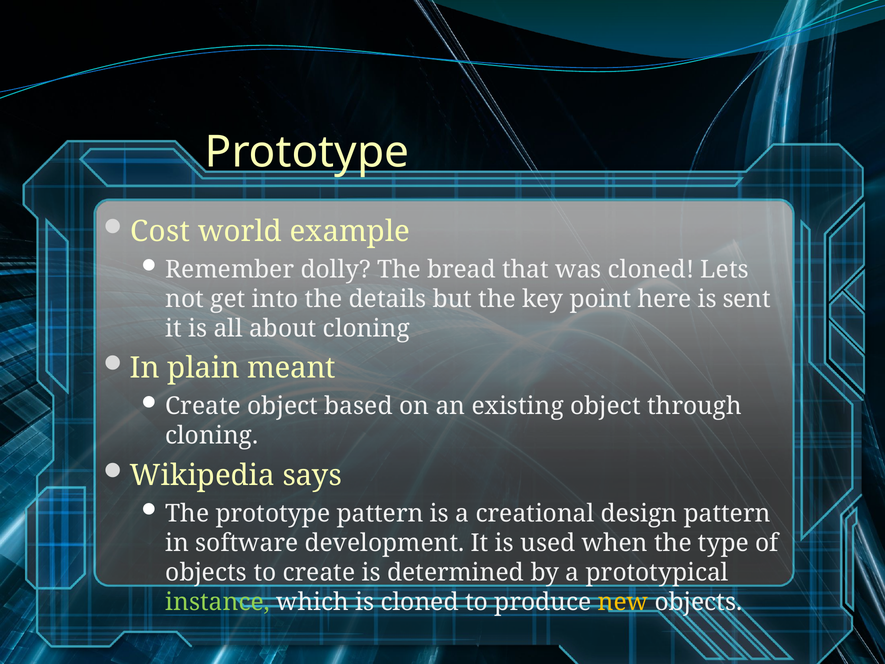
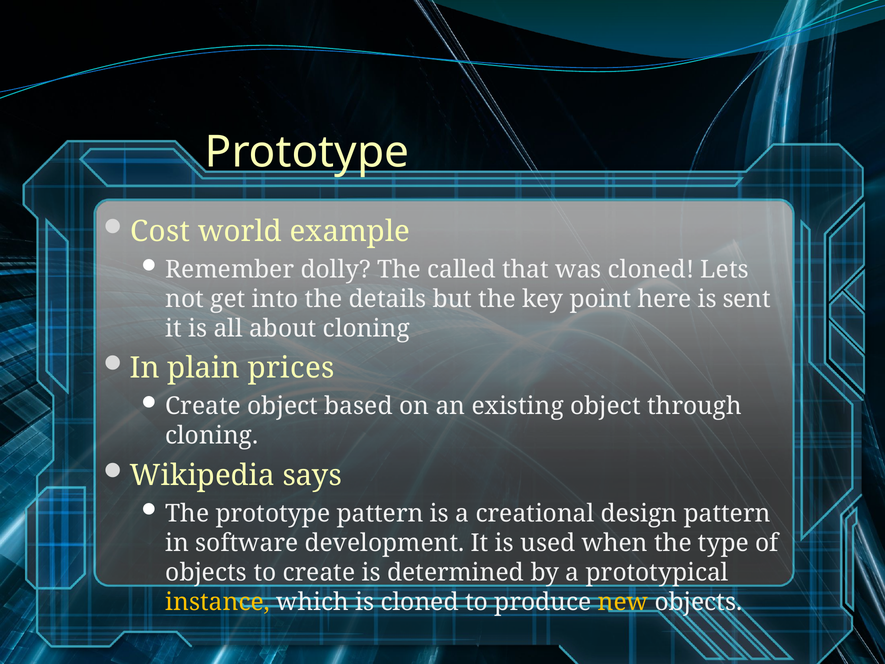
bread: bread -> called
meant: meant -> prices
instance colour: light green -> yellow
